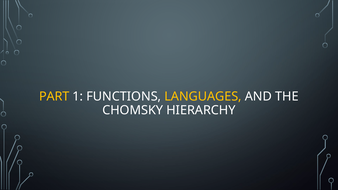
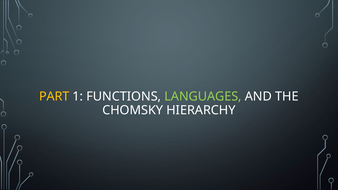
LANGUAGES colour: yellow -> light green
